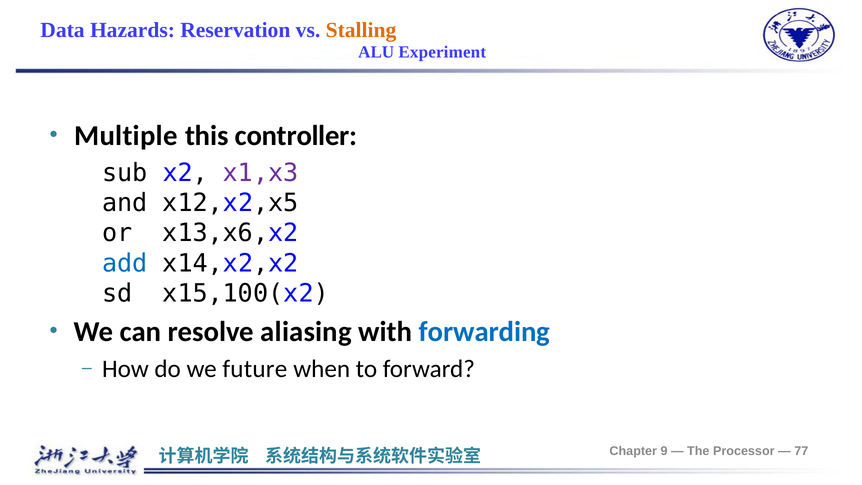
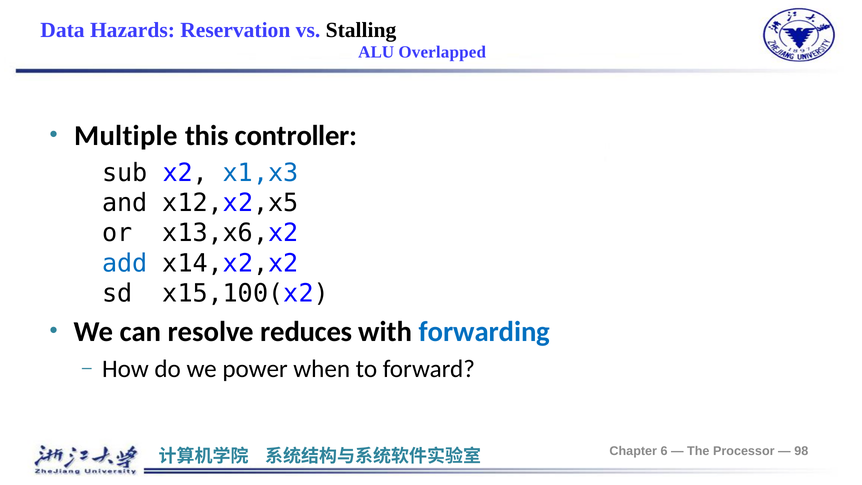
Stalling colour: orange -> black
Experiment: Experiment -> Overlapped
x1,x3 colour: purple -> blue
aliasing: aliasing -> reduces
future: future -> power
9: 9 -> 6
77: 77 -> 98
